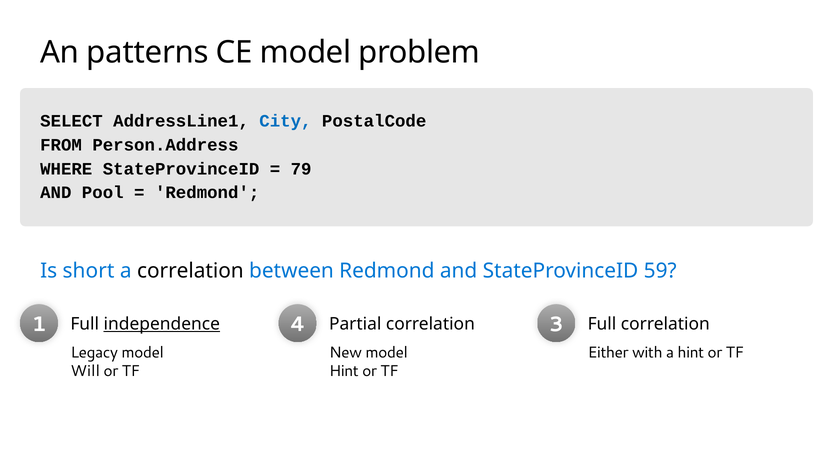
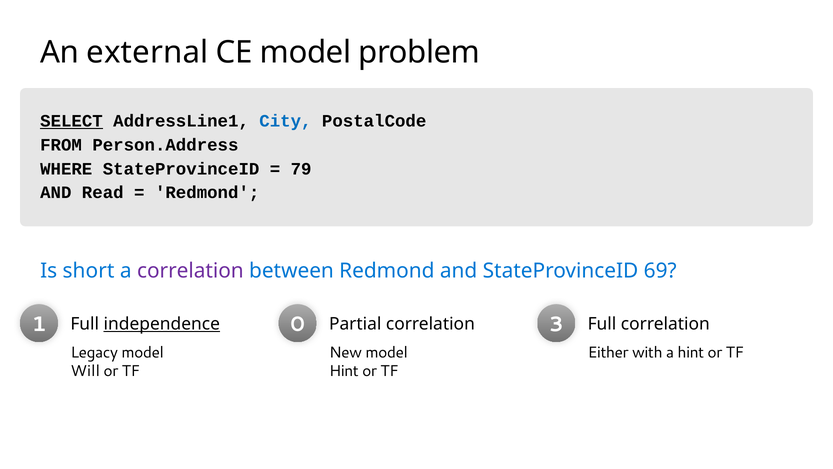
patterns: patterns -> external
SELECT underline: none -> present
Pool: Pool -> Read
correlation at (190, 270) colour: black -> purple
59: 59 -> 69
4: 4 -> 0
